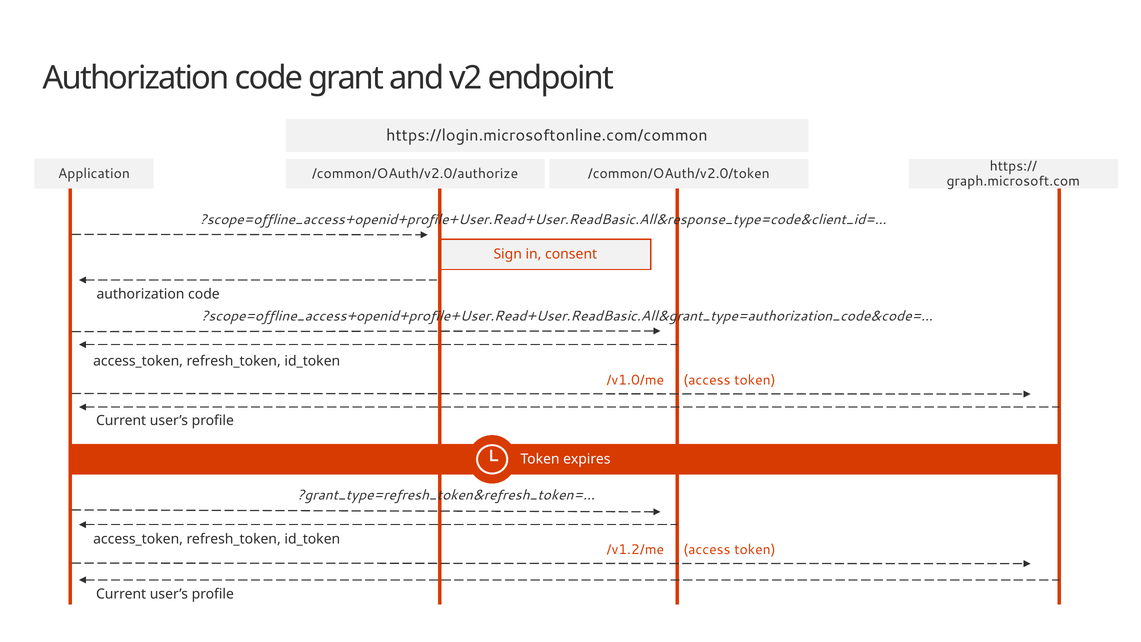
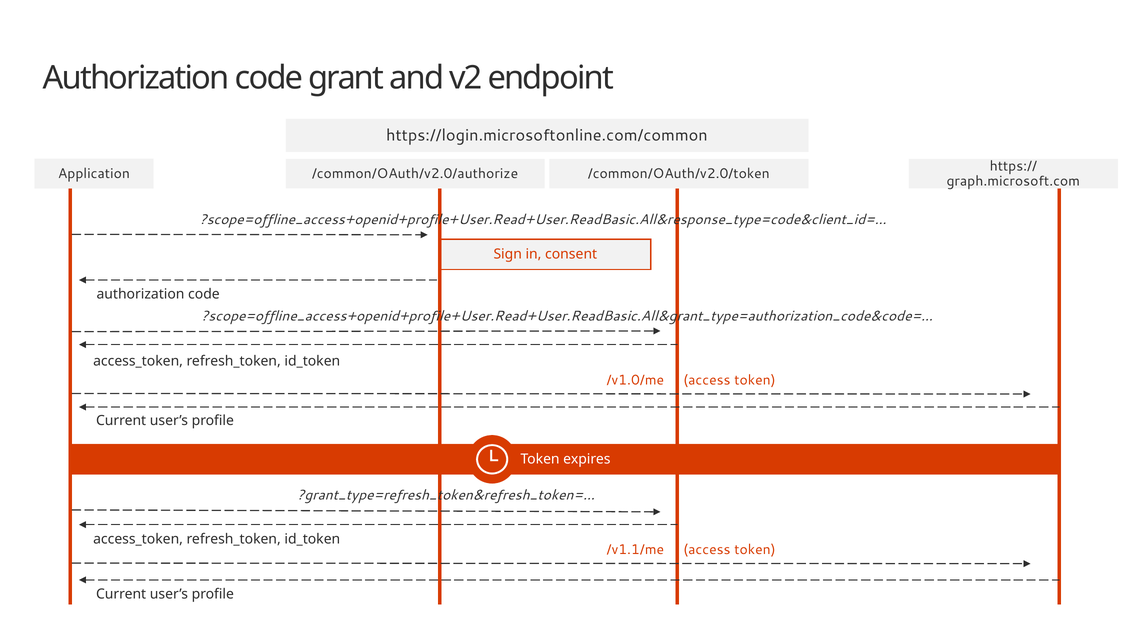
/v1.2/me: /v1.2/me -> /v1.1/me
